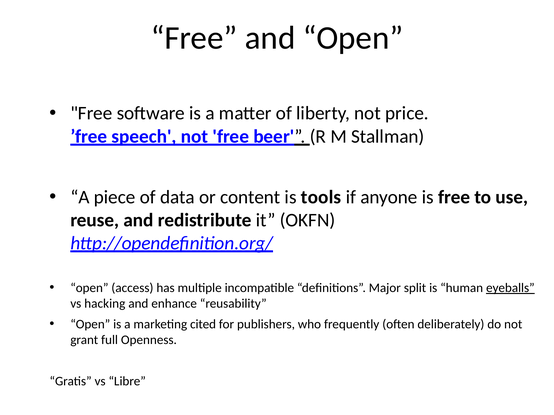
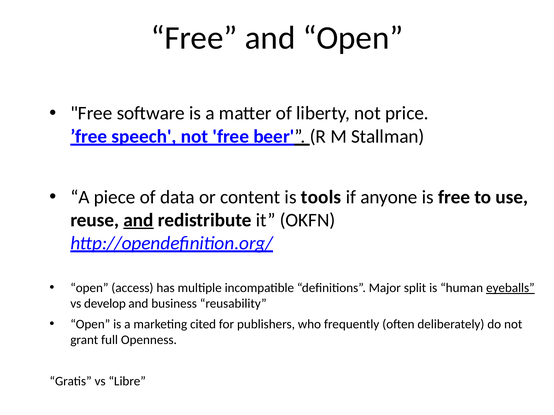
and at (139, 220) underline: none -> present
hacking: hacking -> develop
enhance: enhance -> business
